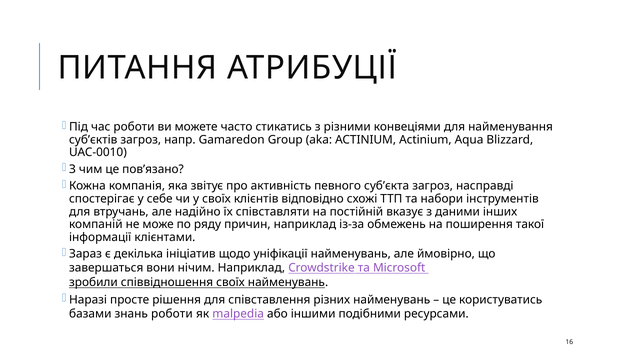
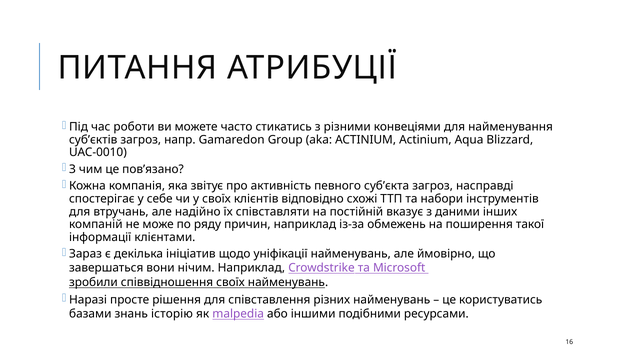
знань роботи: роботи -> історію
